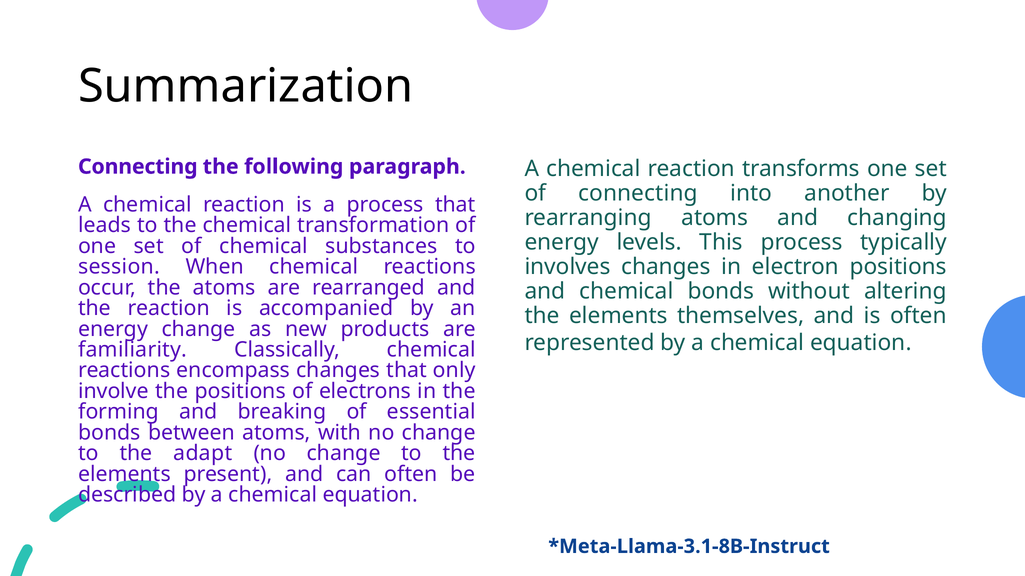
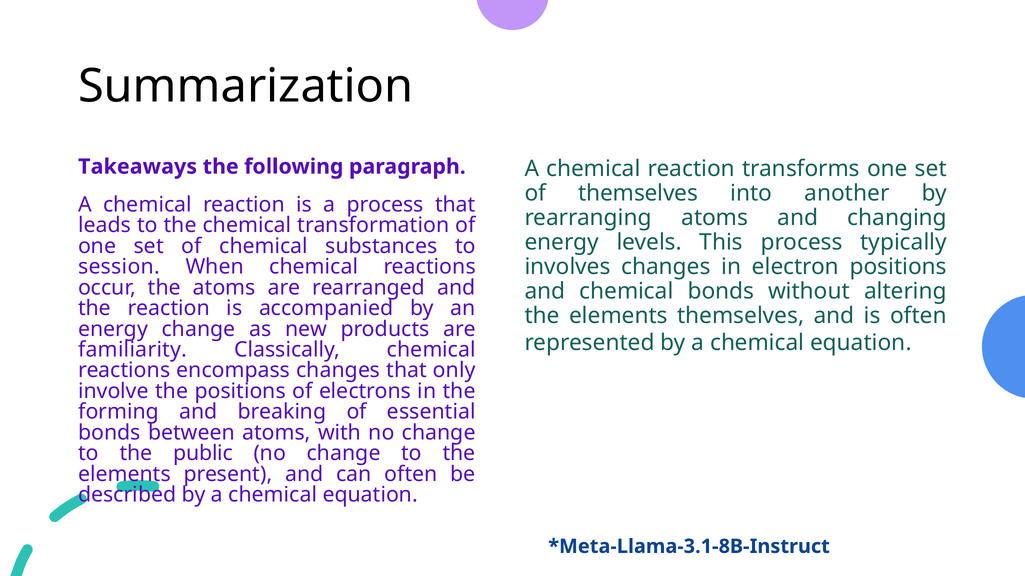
Connecting at (138, 167): Connecting -> Takeaways
of connecting: connecting -> themselves
adapt: adapt -> public
